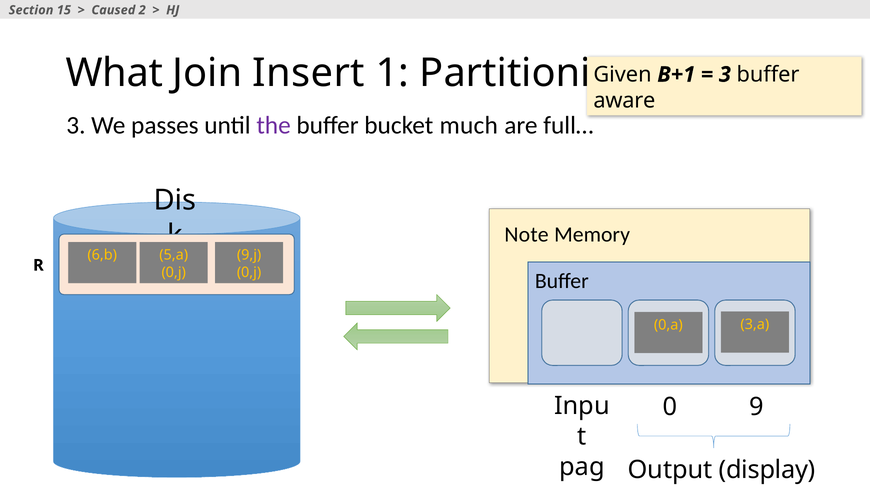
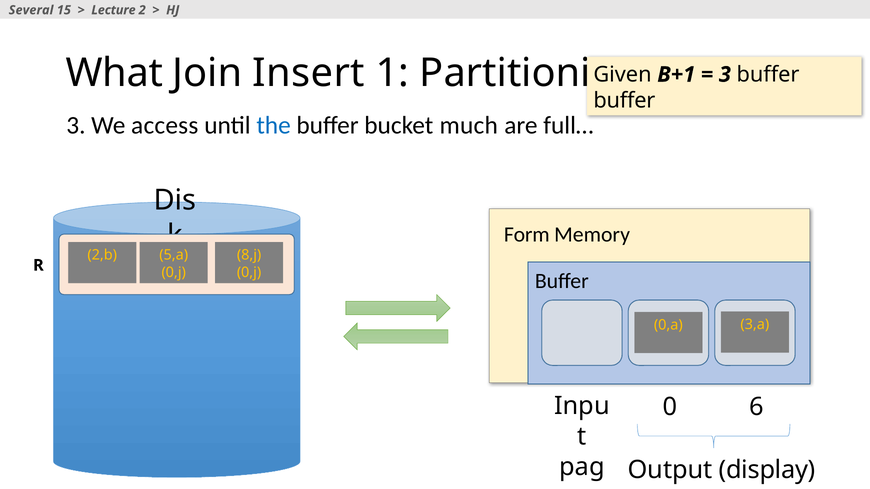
Section: Section -> Several
Caused: Caused -> Lecture
aware at (624, 101): aware -> buffer
passes: passes -> access
the colour: purple -> blue
Note: Note -> Form
6,b: 6,b -> 2,b
9,j: 9,j -> 8,j
9: 9 -> 6
